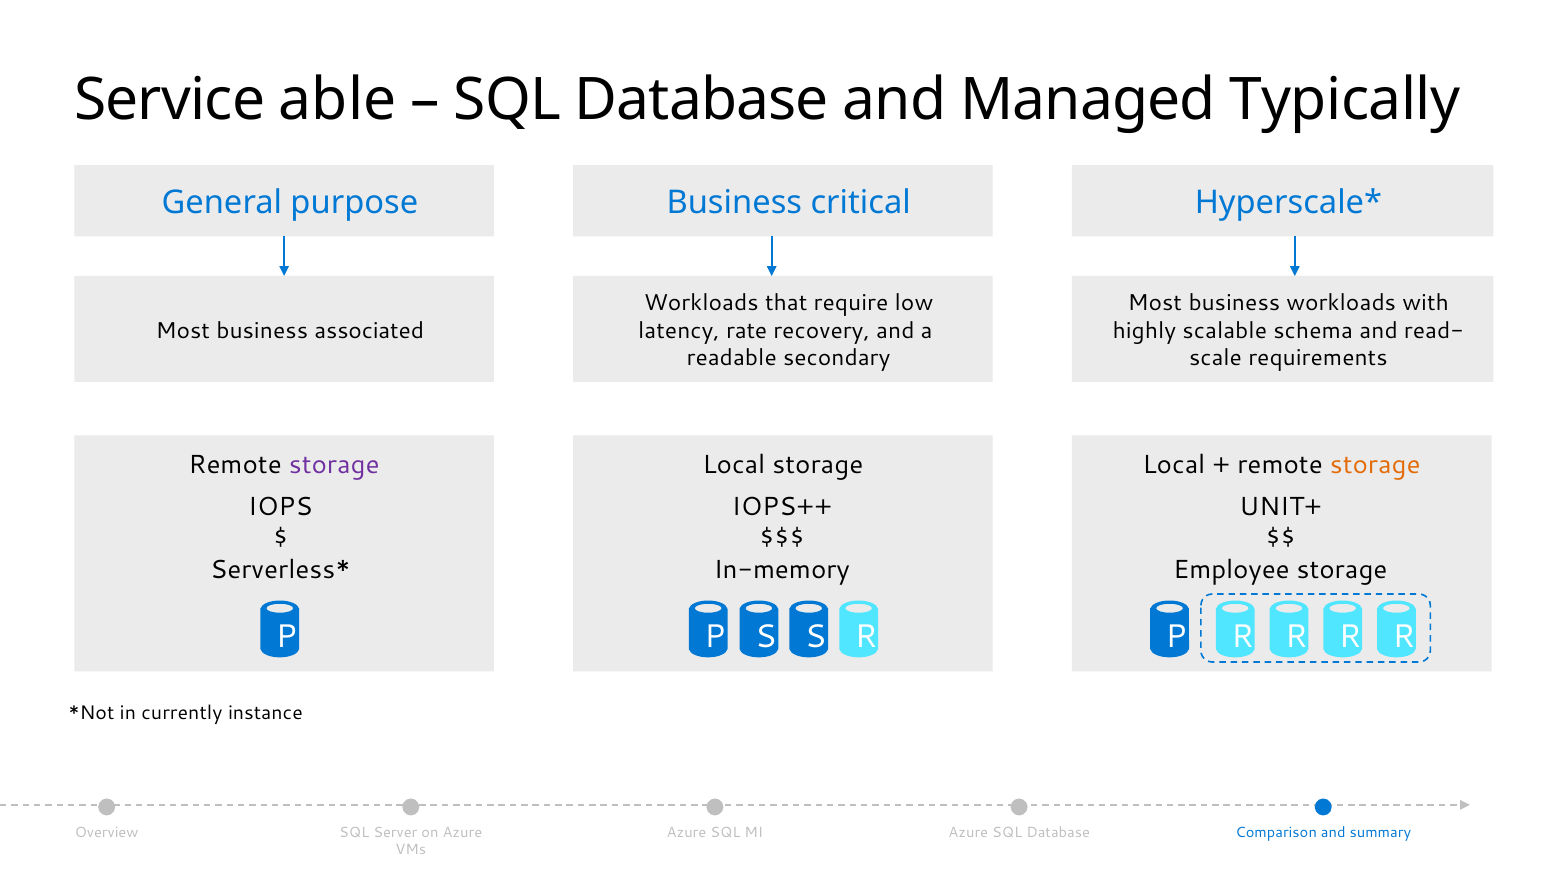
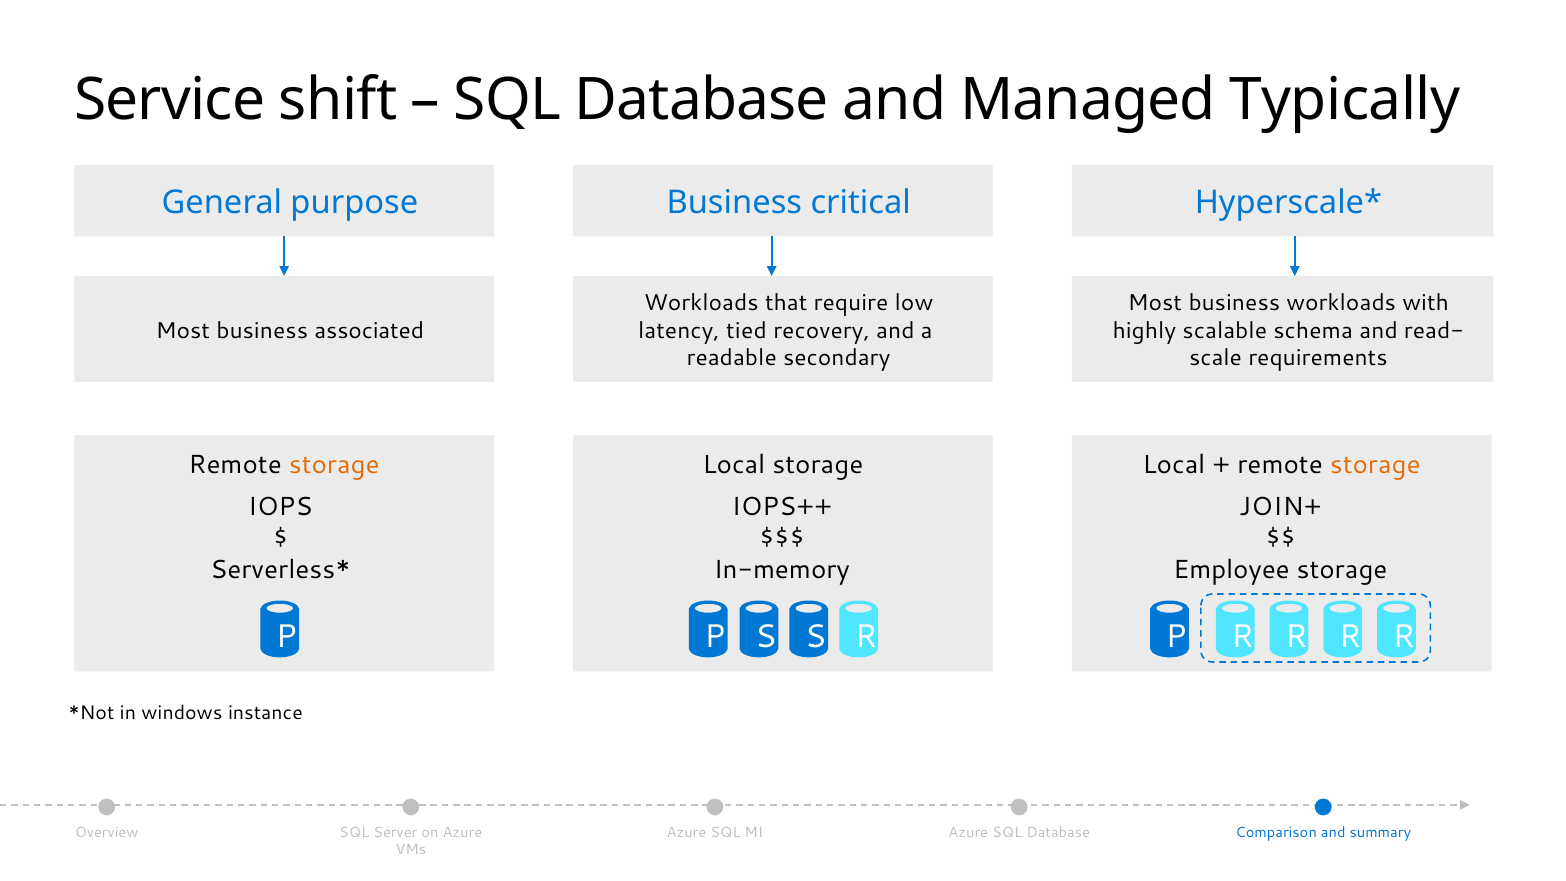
able: able -> shift
rate: rate -> tied
storage at (334, 464) colour: purple -> orange
UNIT+: UNIT+ -> JOIN+
currently: currently -> windows
